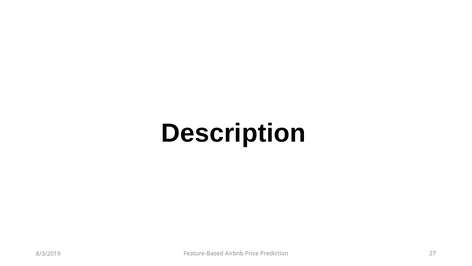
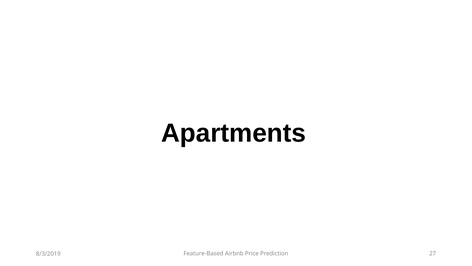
Description: Description -> Apartments
